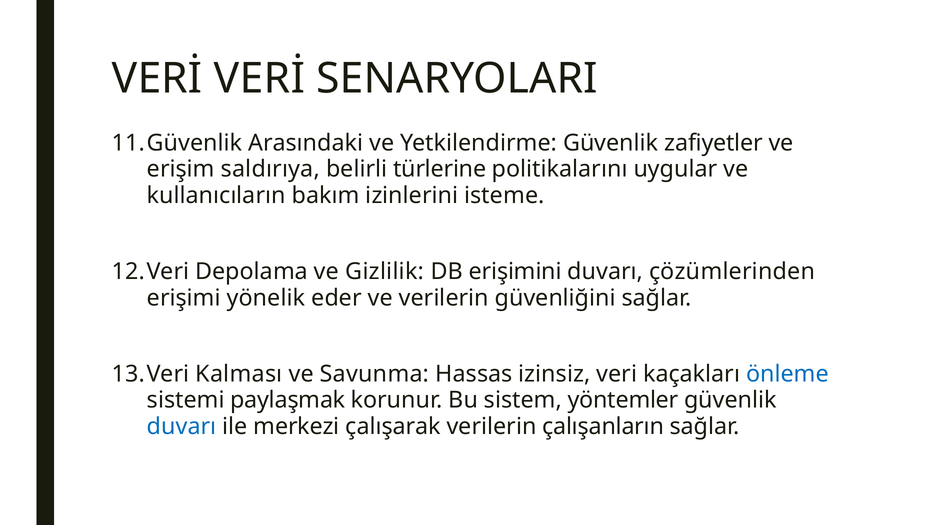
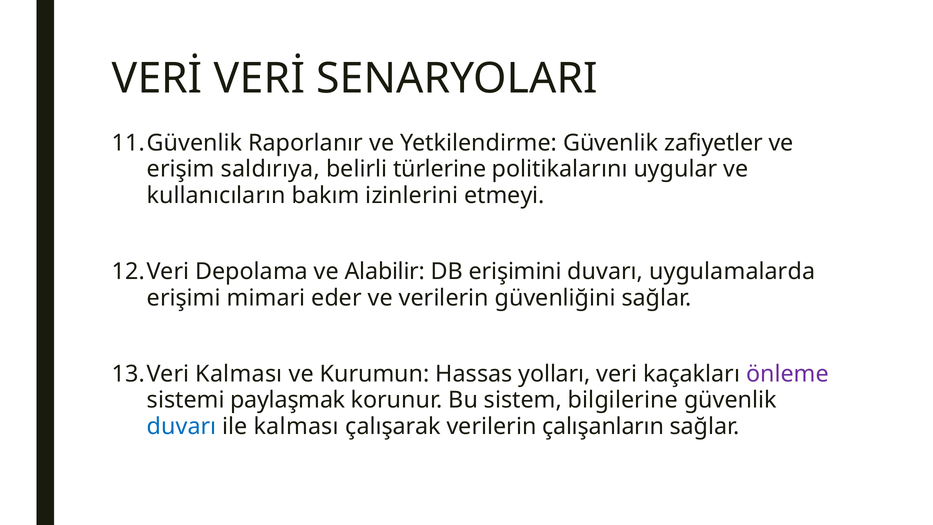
Arasındaki: Arasındaki -> Raporlanır
isteme: isteme -> etmeyi
Gizlilik: Gizlilik -> Alabilir
çözümlerinden: çözümlerinden -> uygulamalarda
yönelik: yönelik -> mimari
Savunma: Savunma -> Kurumun
izinsiz: izinsiz -> yolları
önleme colour: blue -> purple
yöntemler: yöntemler -> bilgilerine
ile merkezi: merkezi -> kalması
